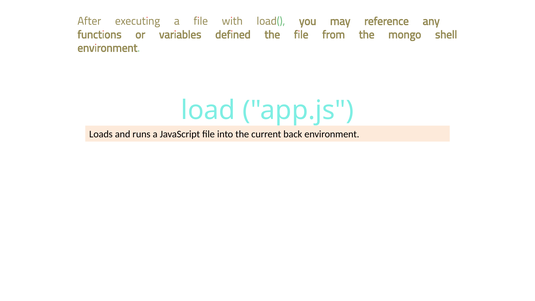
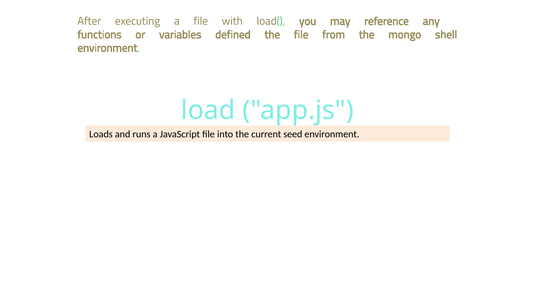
back: back -> seed
